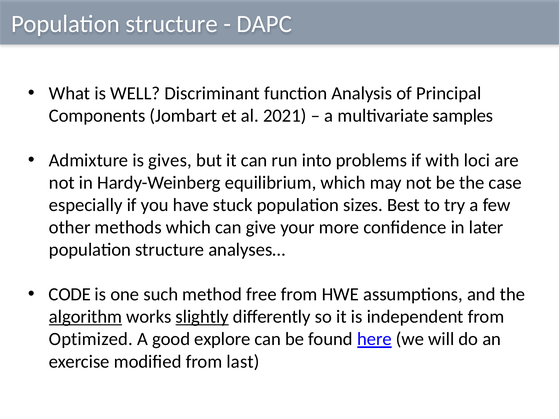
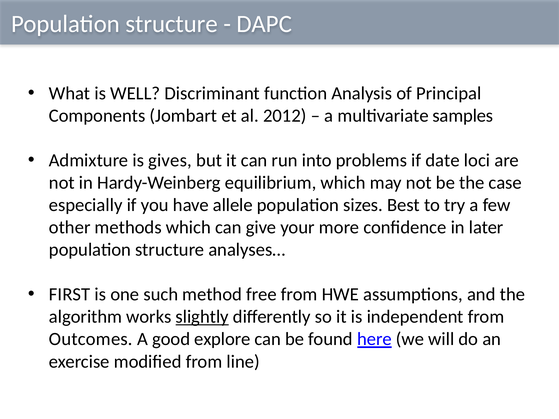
2021: 2021 -> 2012
with: with -> date
stuck: stuck -> allele
CODE: CODE -> FIRST
algorithm underline: present -> none
Optimized: Optimized -> Outcomes
last: last -> line
